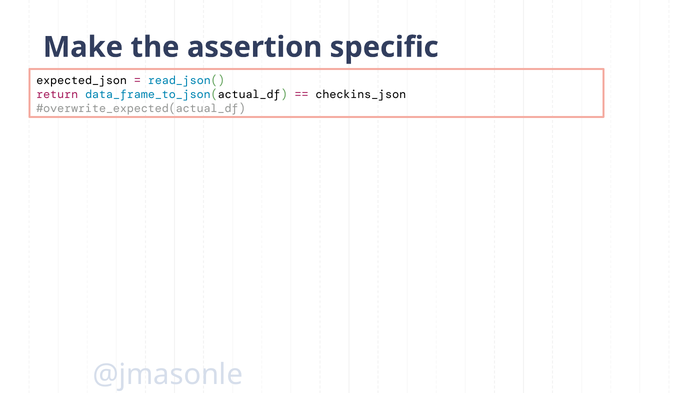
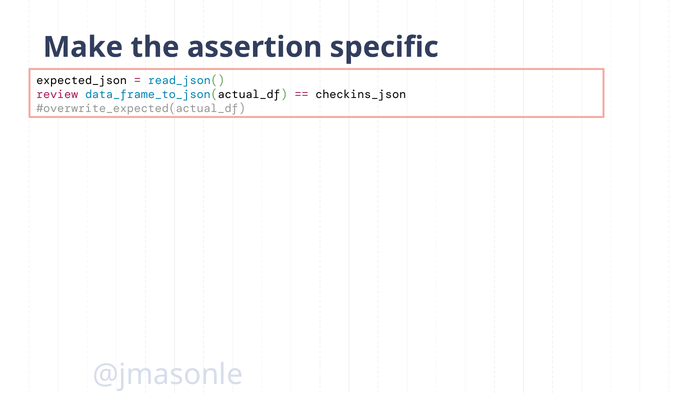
return: return -> review
